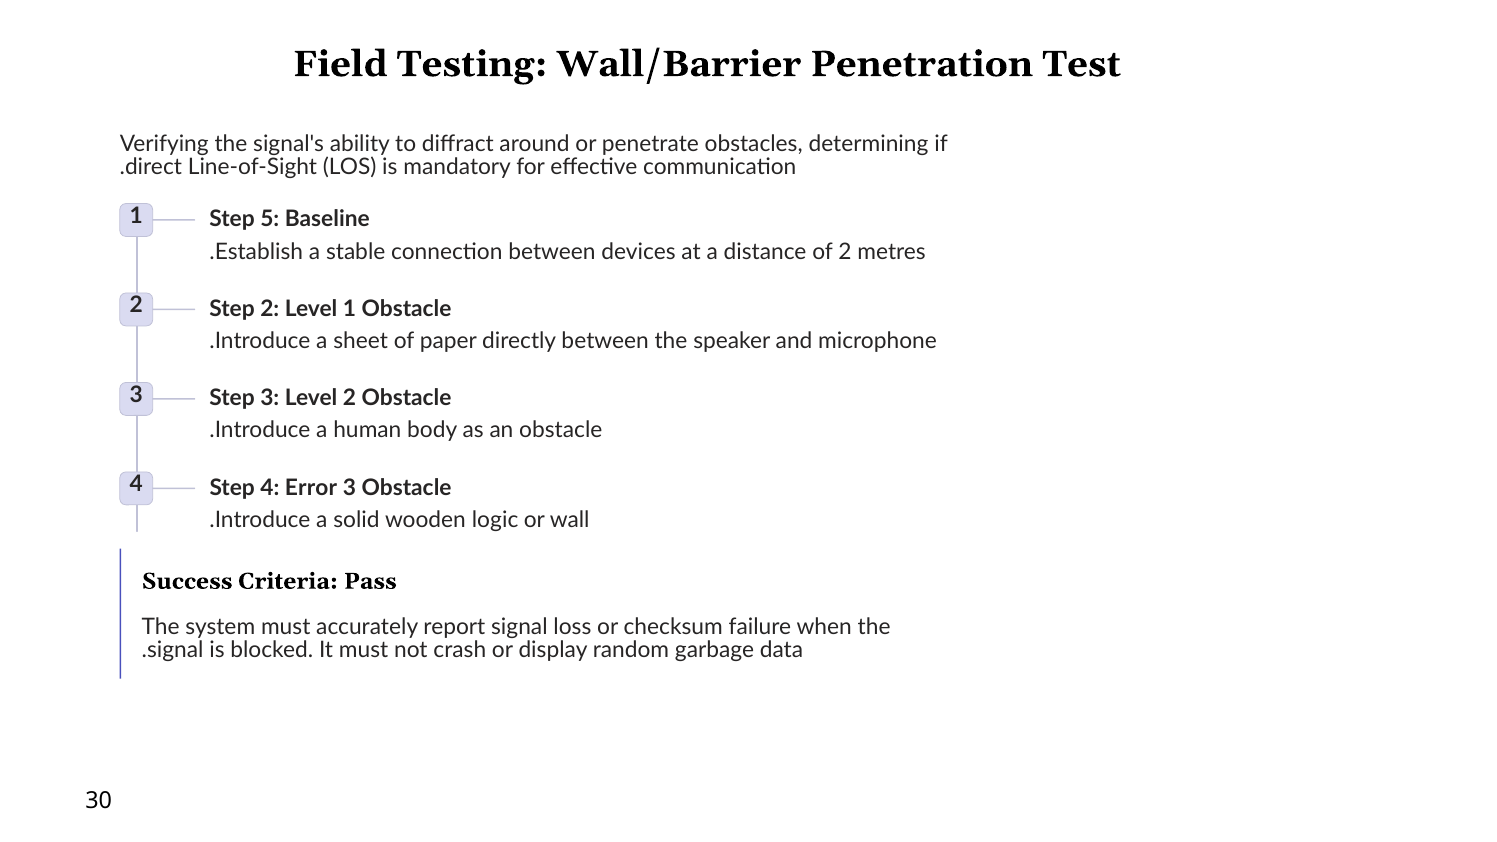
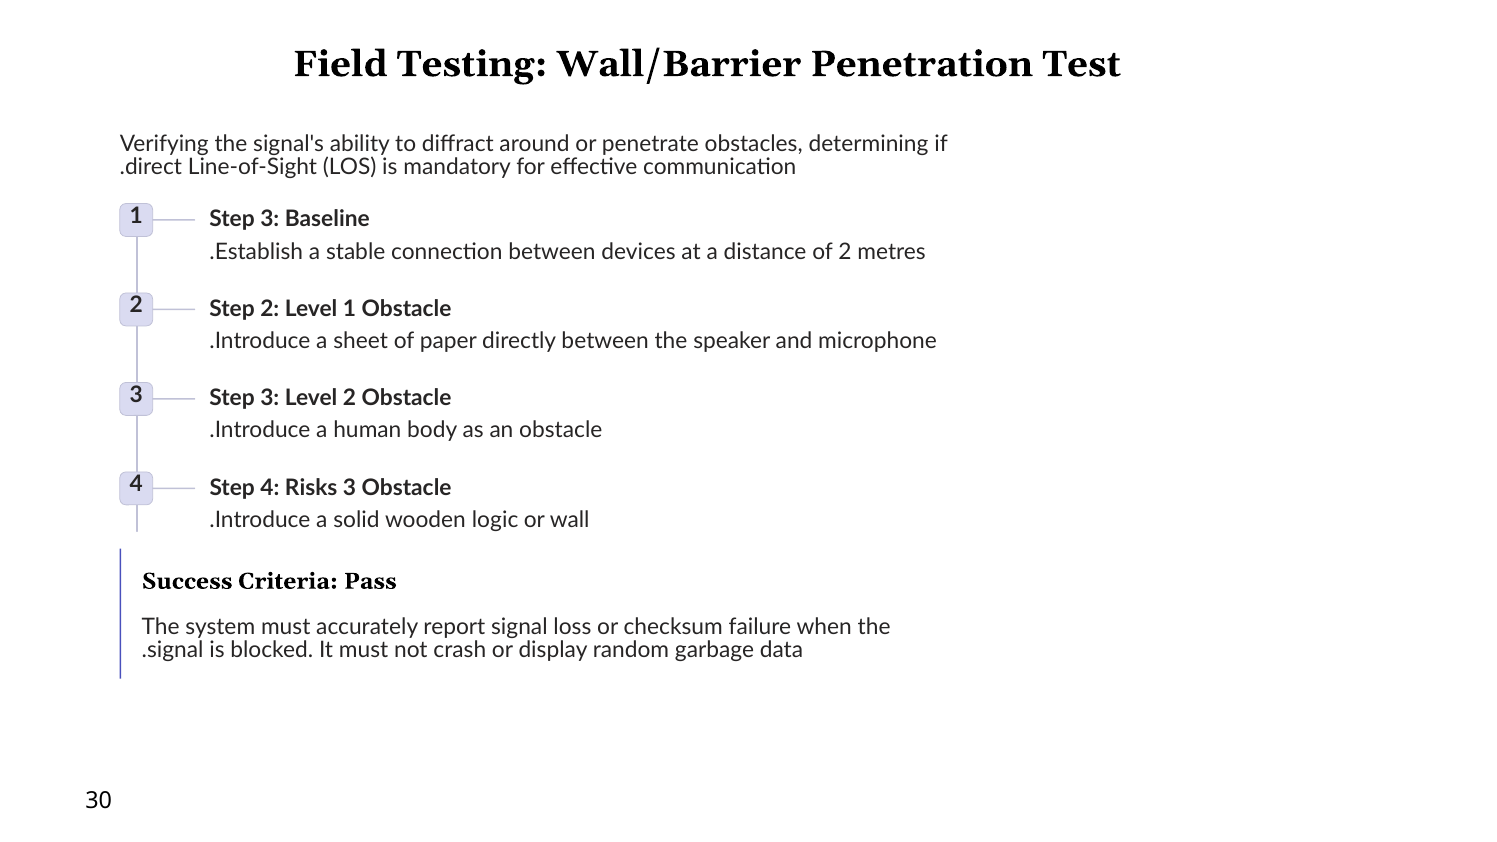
1 Step 5: 5 -> 3
Error: Error -> Risks
